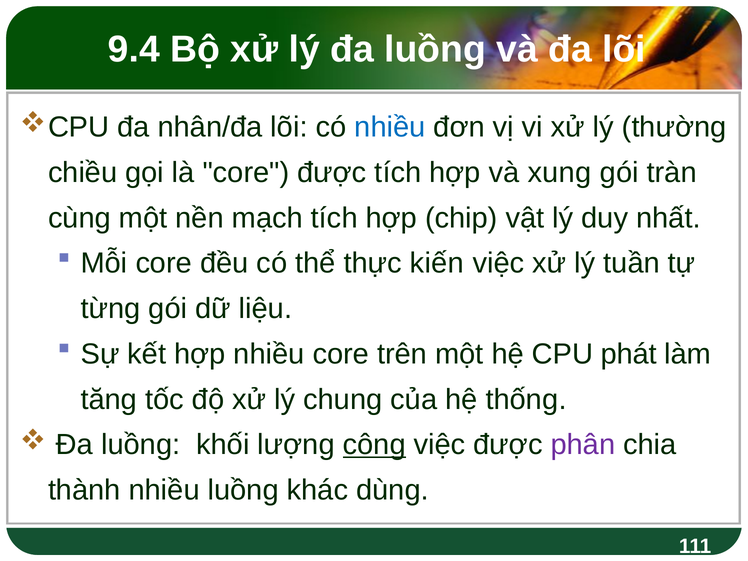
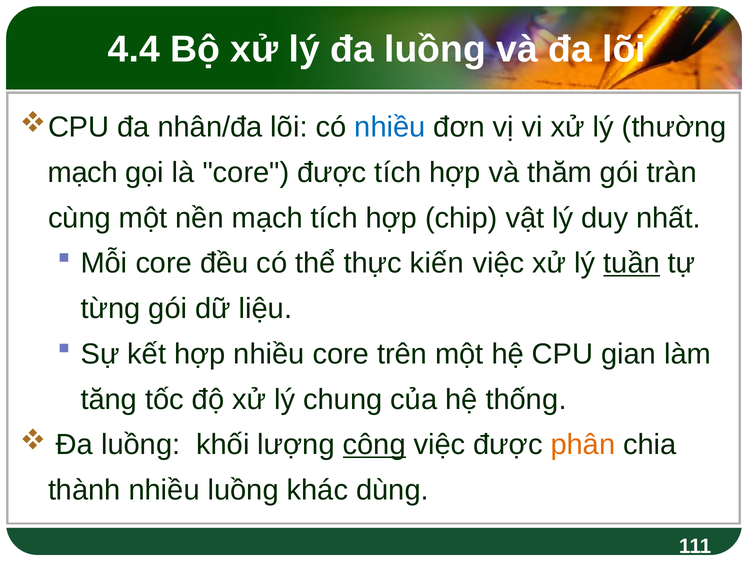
9.4: 9.4 -> 4.4
chiều at (83, 173): chiều -> mạch
xung: xung -> thăm
tuần underline: none -> present
phát: phát -> gian
phân colour: purple -> orange
